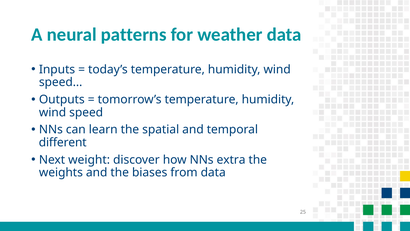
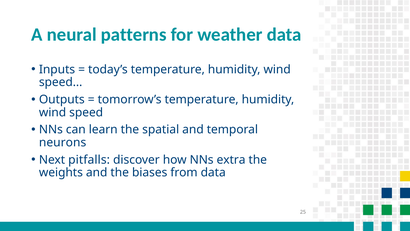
different: different -> neurons
weight: weight -> pitfalls
